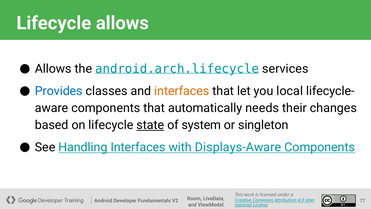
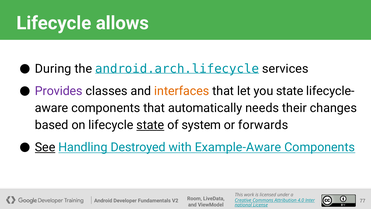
Allows at (53, 69): Allows -> During
Provides colour: blue -> purple
you local: local -> state
singleton: singleton -> forwards
See underline: none -> present
Handling Interfaces: Interfaces -> Destroyed
Displays-Aware: Displays-Aware -> Example-Aware
